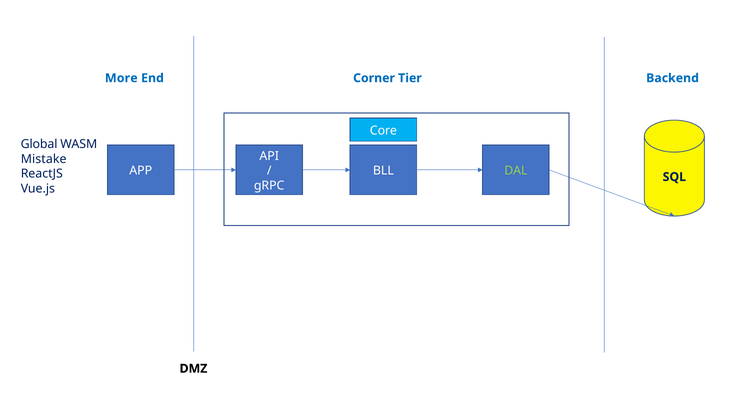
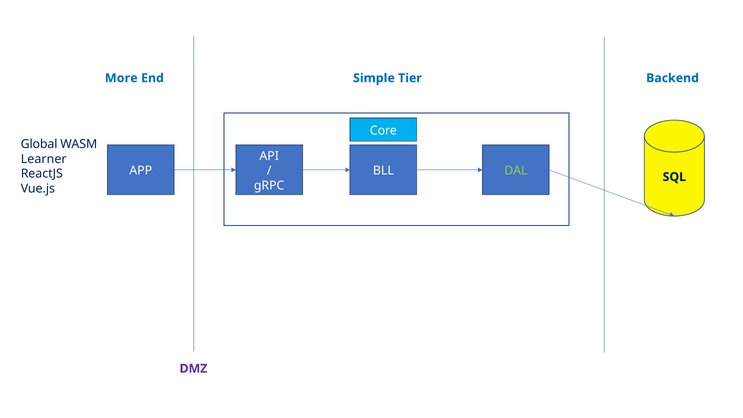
Corner: Corner -> Simple
Mistake: Mistake -> Learner
DMZ colour: black -> purple
